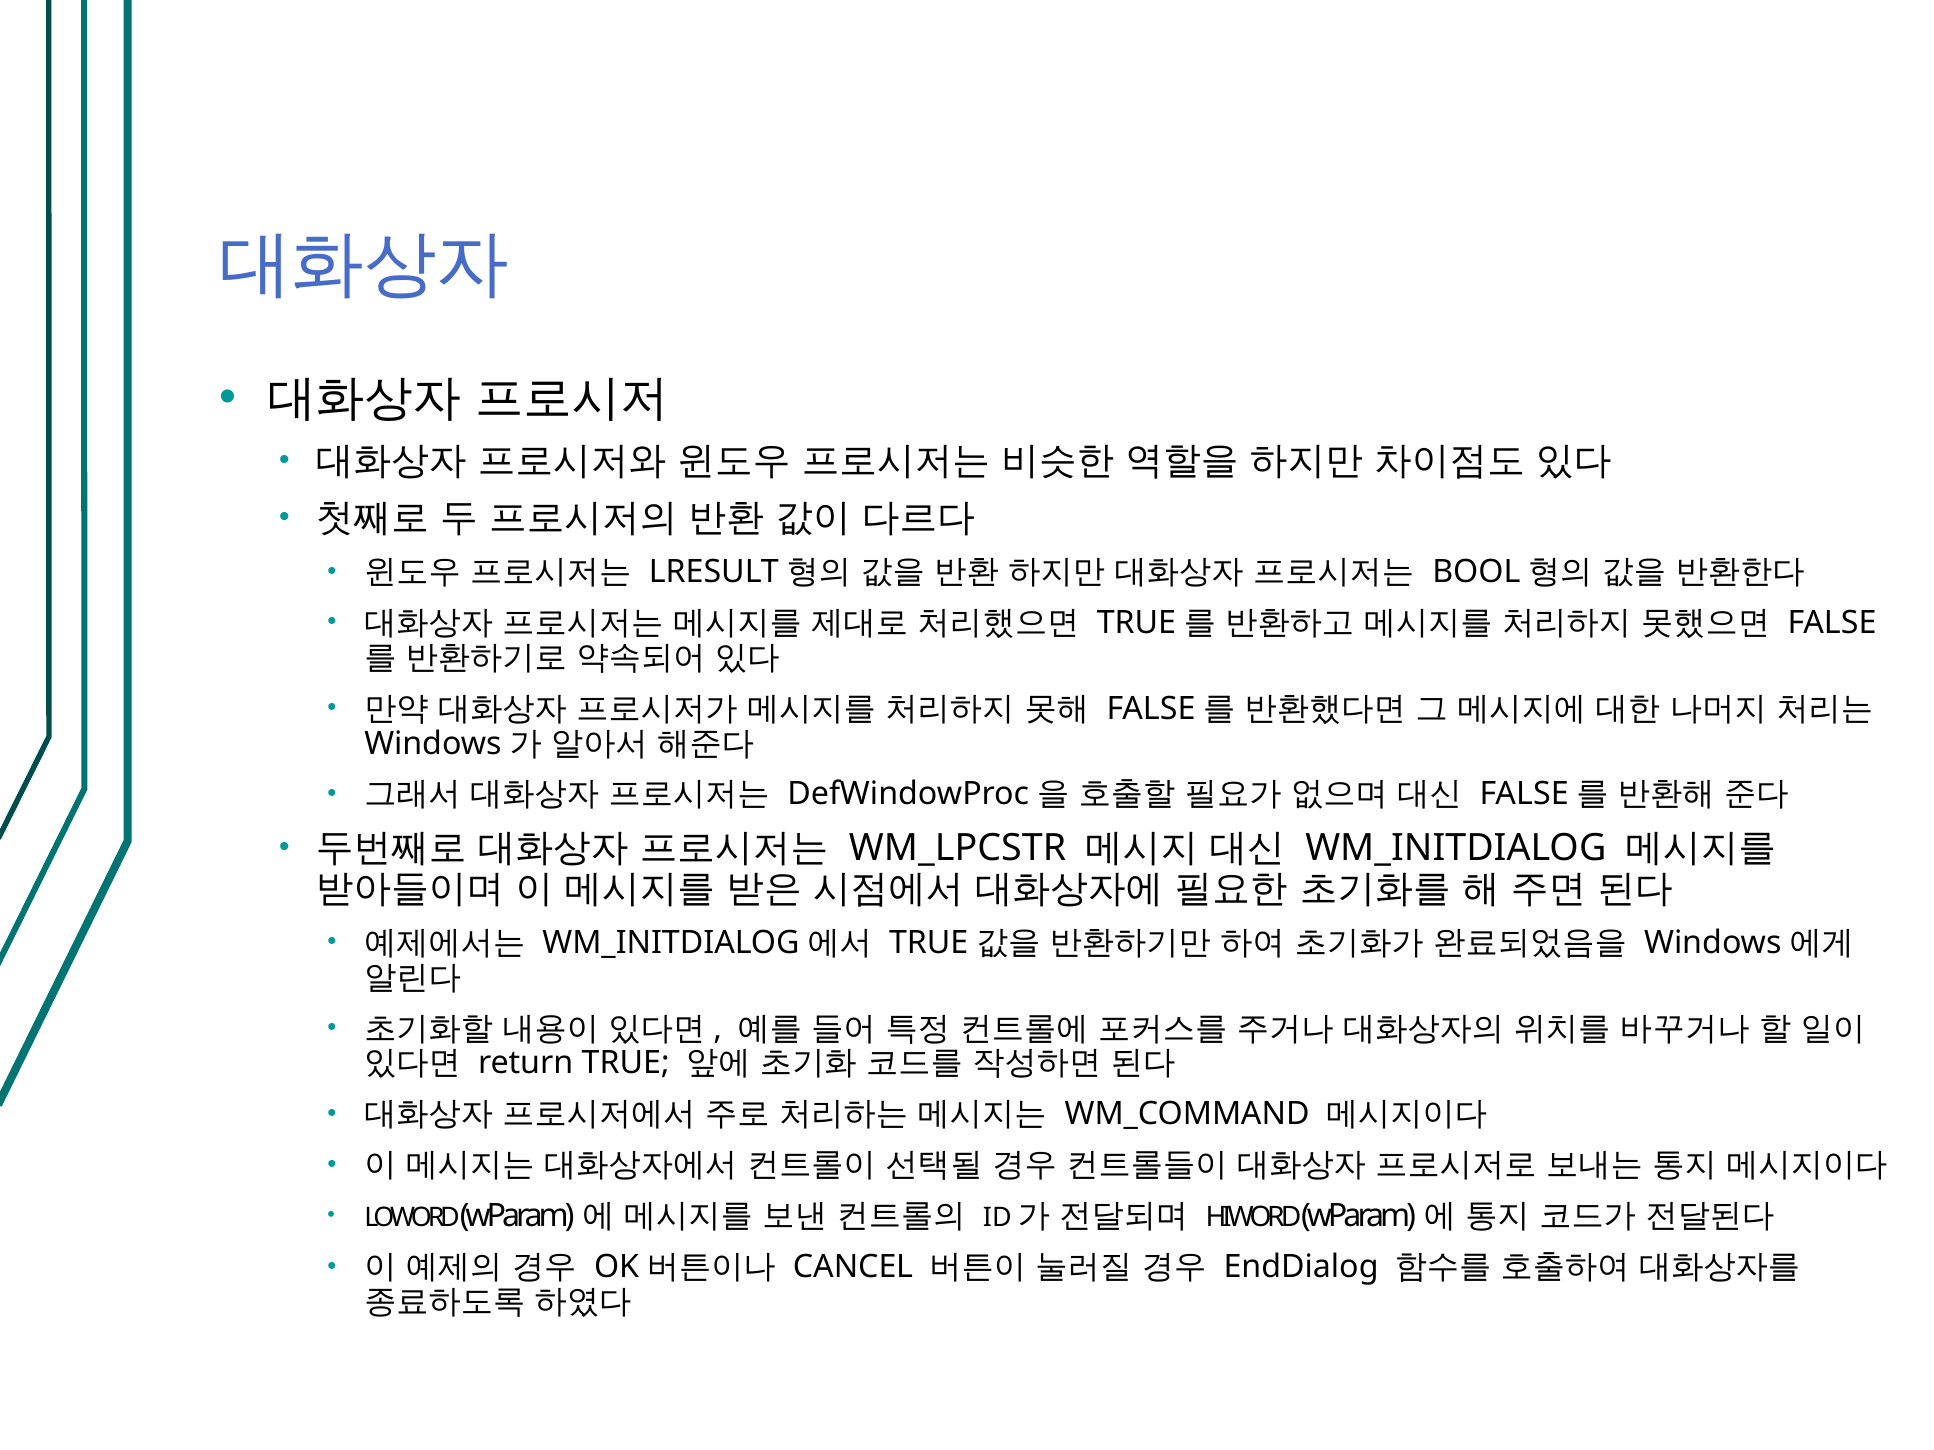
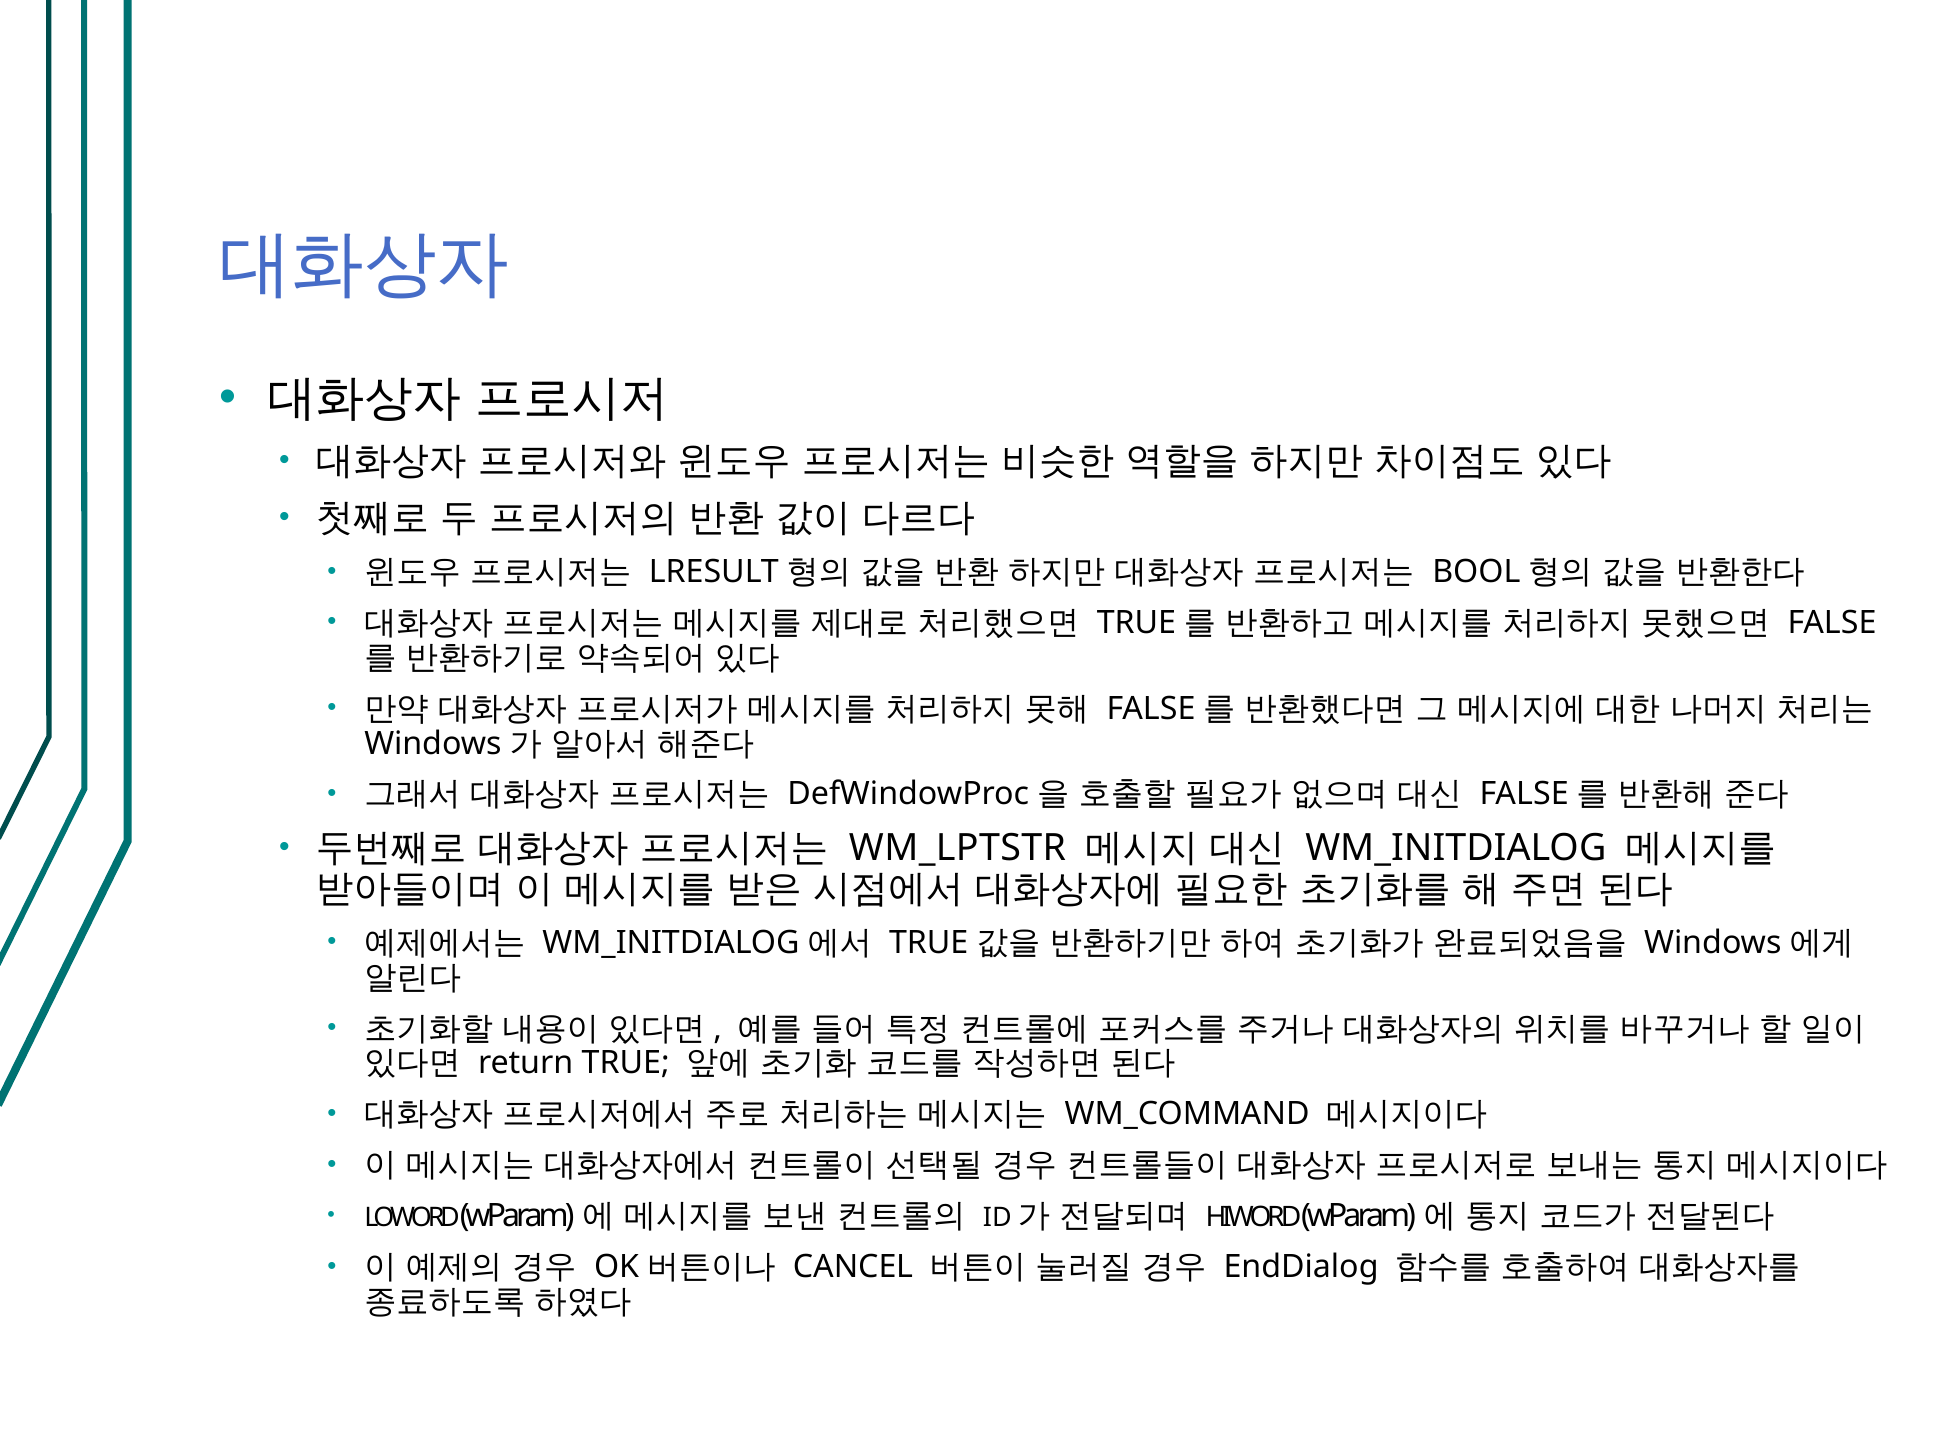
WM_LPCSTR: WM_LPCSTR -> WM_LPTSTR
